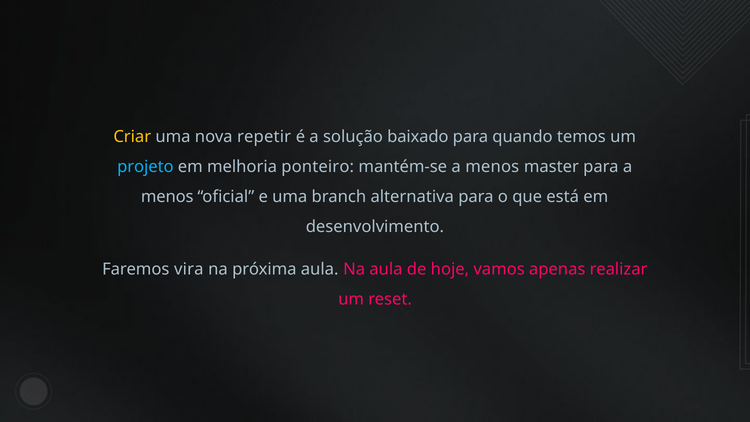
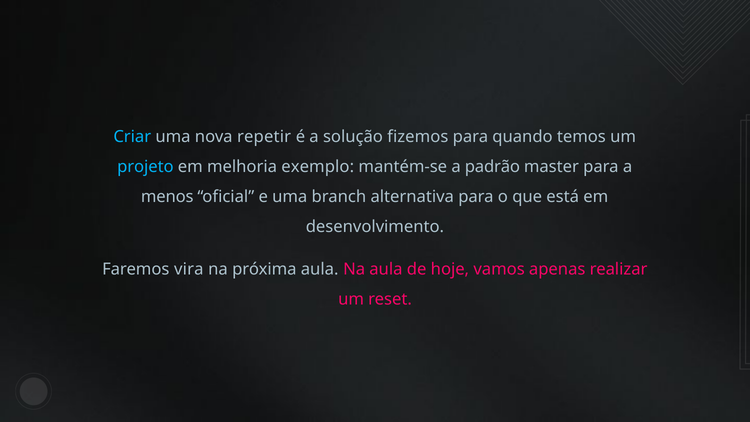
Criar colour: yellow -> light blue
baixado: baixado -> fizemos
ponteiro: ponteiro -> exemplo
mantém-se a menos: menos -> padrão
